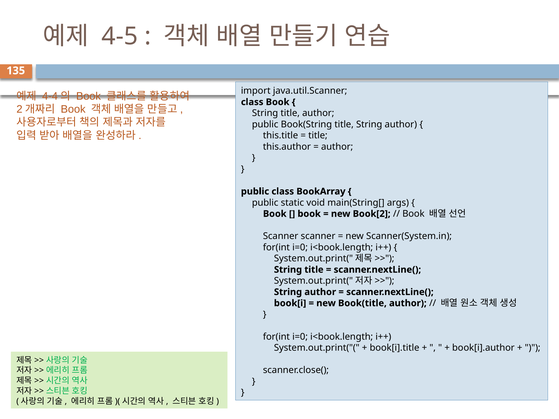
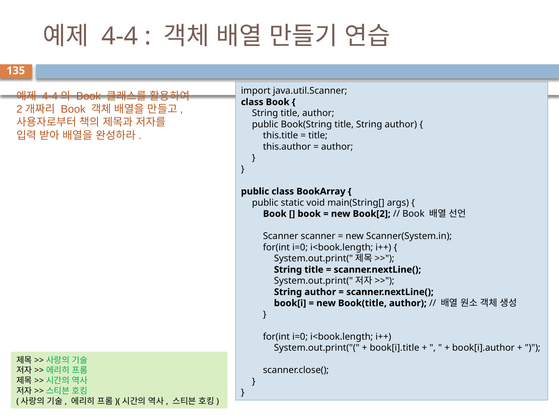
4-5: 4-5 -> 4-4
